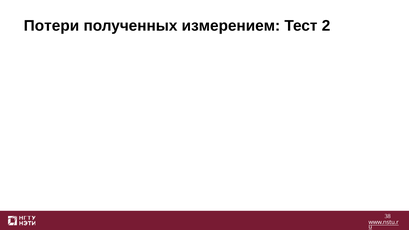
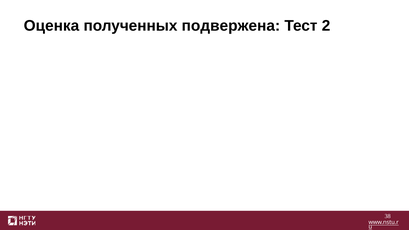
Потери: Потери -> Оценка
измерением: измерением -> подвержена
